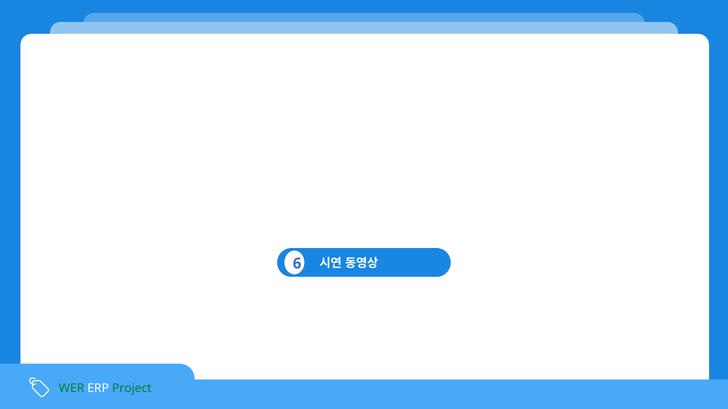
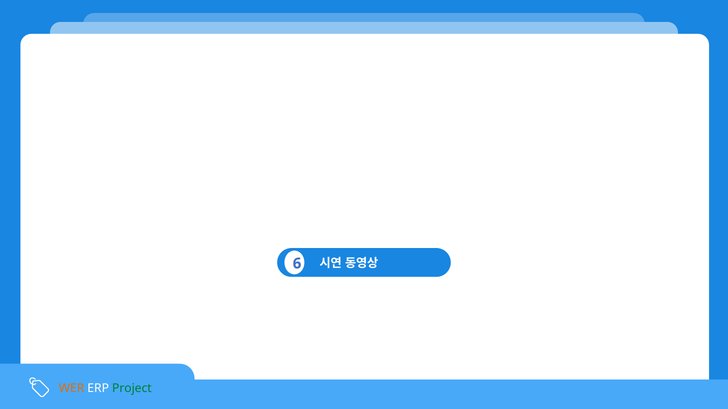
WER colour: green -> orange
